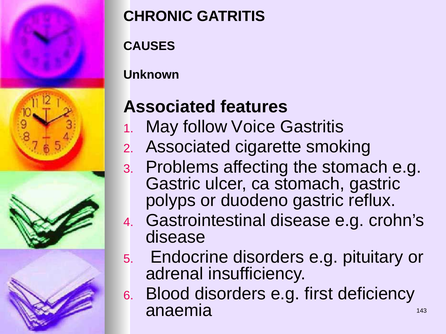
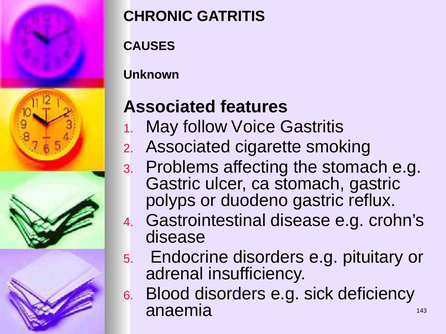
first: first -> sick
